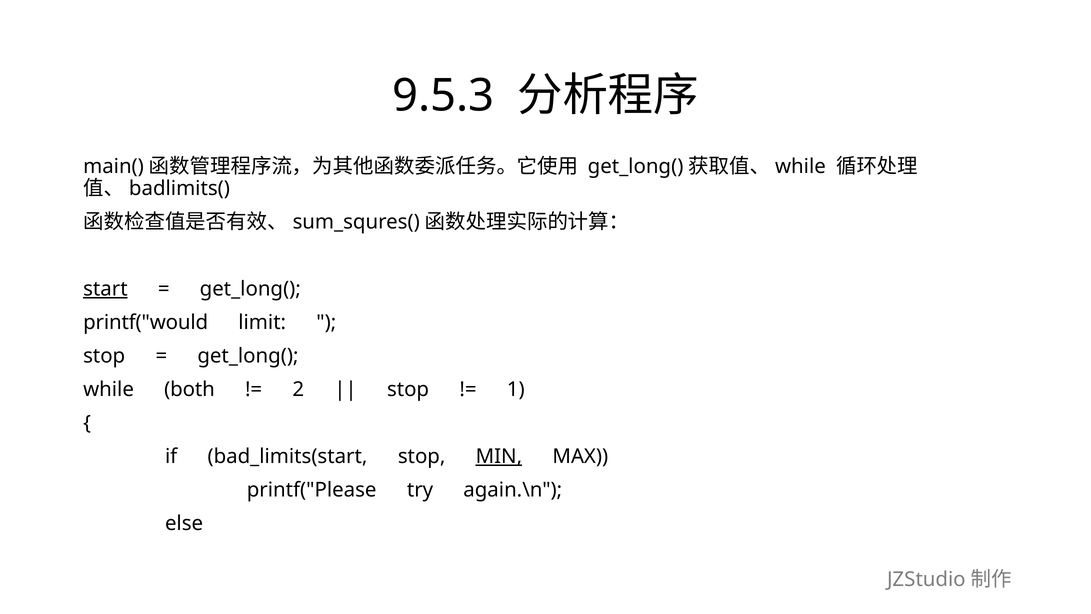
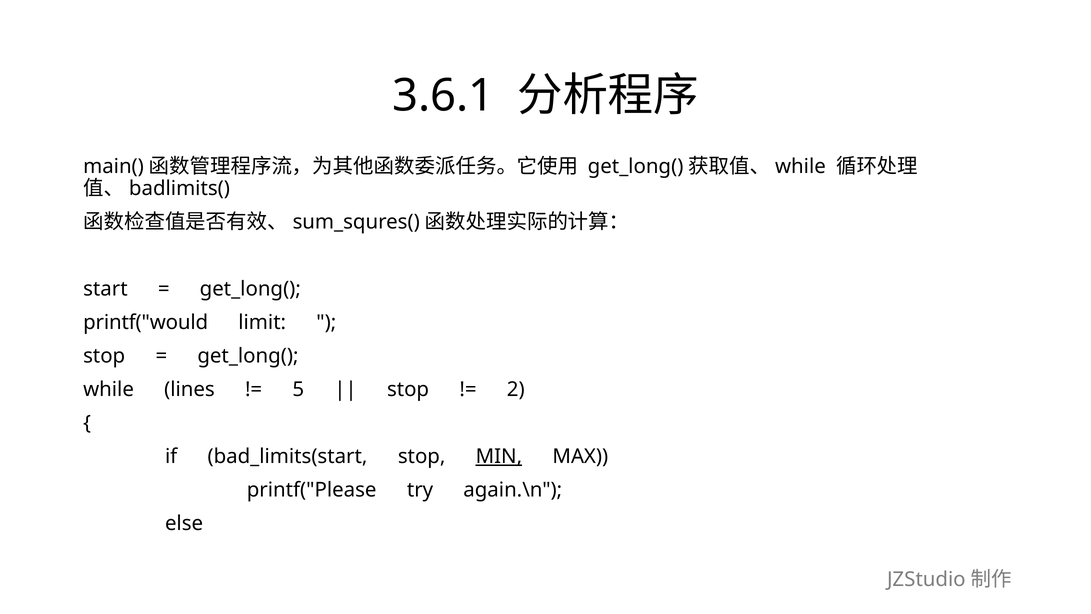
9.5.3: 9.5.3 -> 3.6.1
start underline: present -> none
both: both -> lines
2: 2 -> 5
1: 1 -> 2
